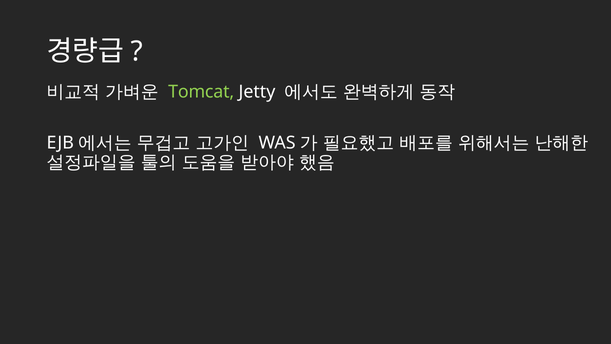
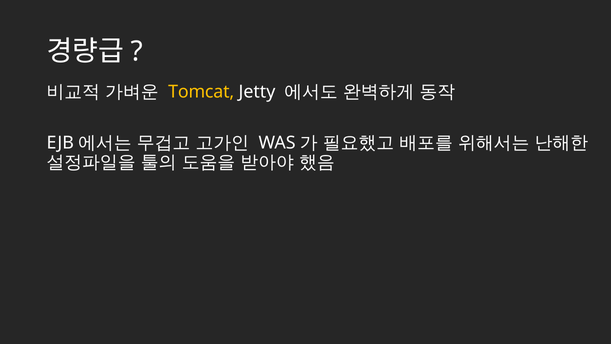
Tomcat colour: light green -> yellow
